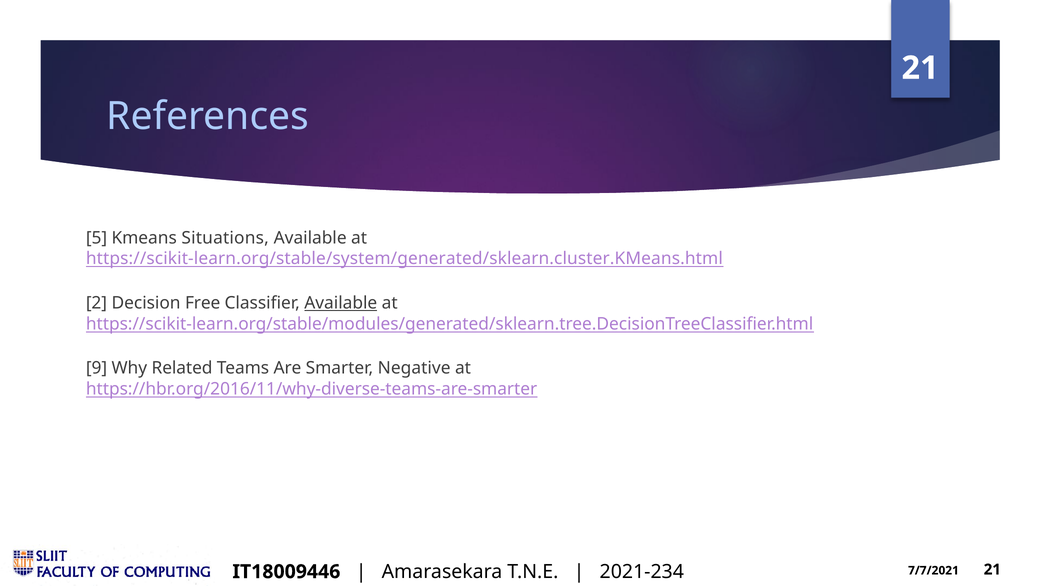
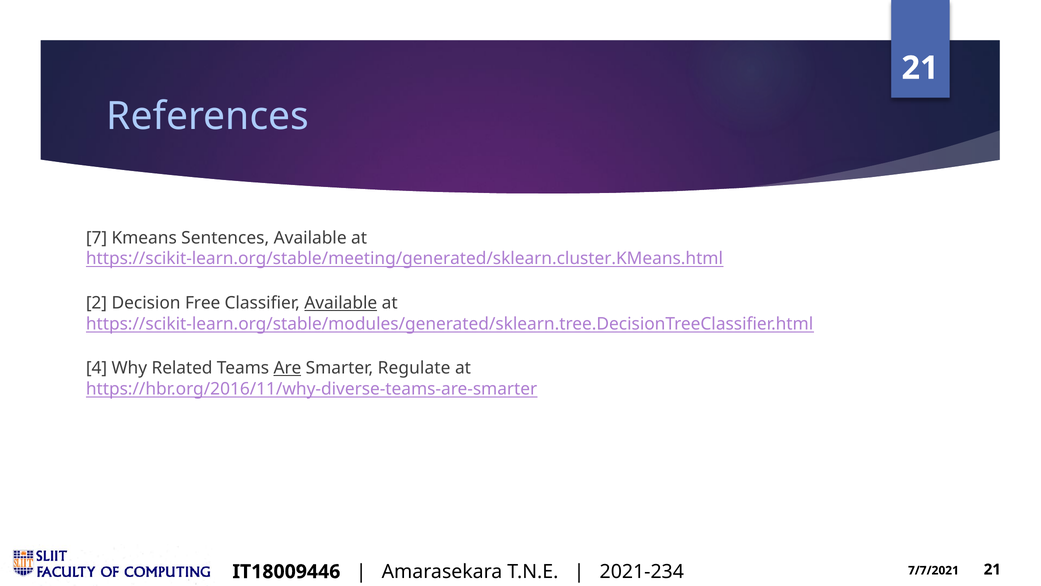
5: 5 -> 7
Situations: Situations -> Sentences
https://scikit-learn.org/stable/system/generated/sklearn.cluster.KMeans.html: https://scikit-learn.org/stable/system/generated/sklearn.cluster.KMeans.html -> https://scikit-learn.org/stable/meeting/generated/sklearn.cluster.KMeans.html
9: 9 -> 4
Are underline: none -> present
Negative: Negative -> Regulate
